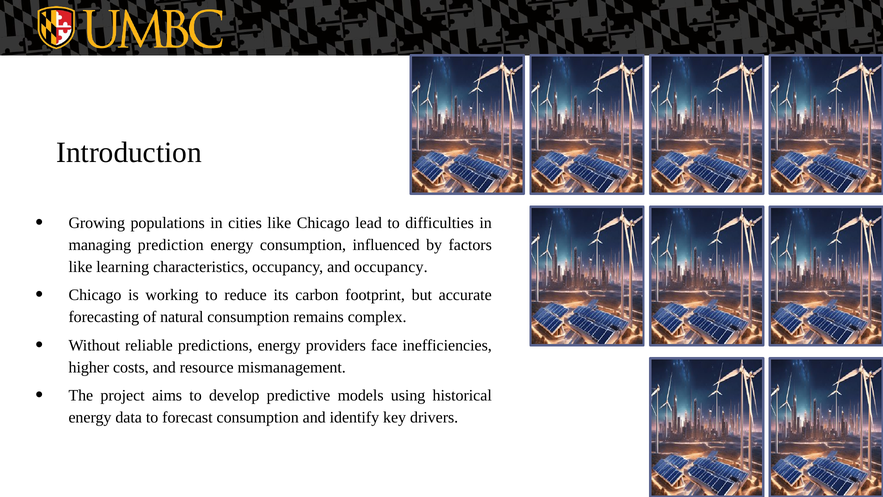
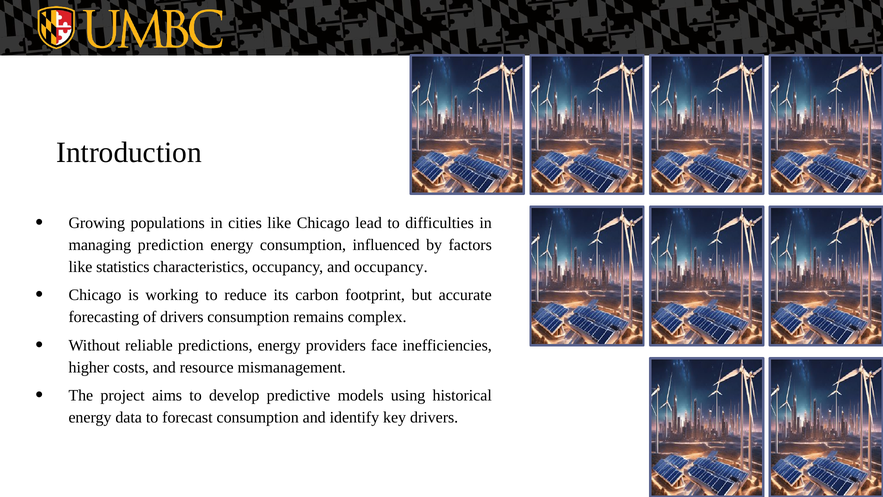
learning: learning -> statistics
of natural: natural -> drivers
